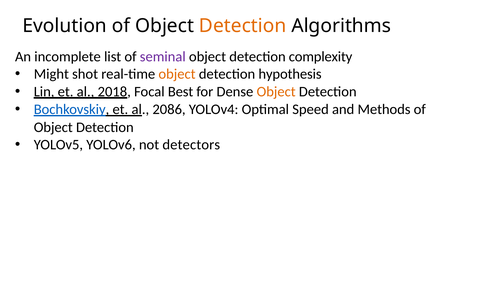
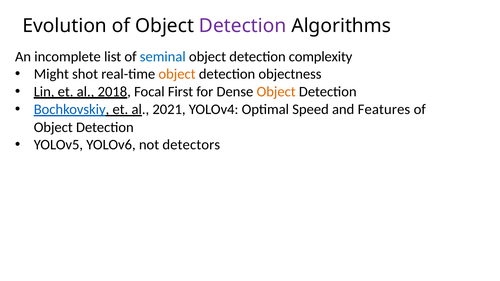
Detection at (243, 26) colour: orange -> purple
seminal colour: purple -> blue
hypothesis: hypothesis -> objectness
Best: Best -> First
2086: 2086 -> 2021
Methods: Methods -> Features
